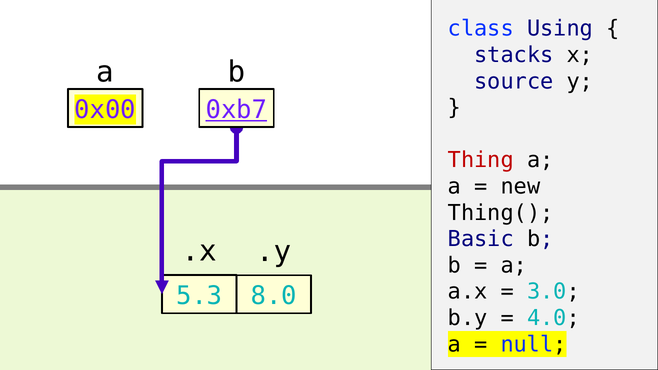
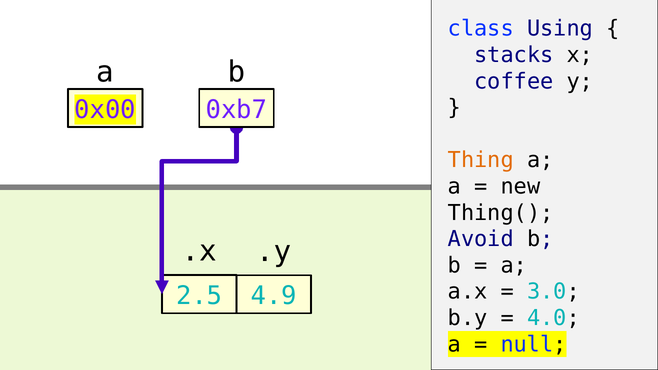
source: source -> coffee
0xb7 underline: present -> none
Thing colour: red -> orange
Basic: Basic -> Avoid
5.3: 5.3 -> 2.5
8.0: 8.0 -> 4.9
